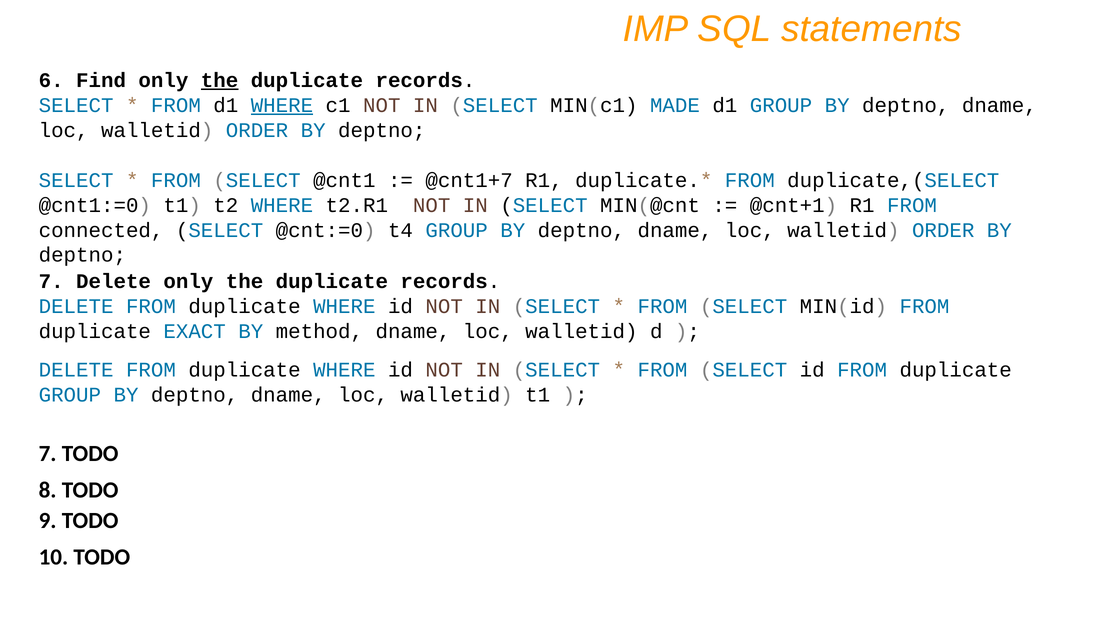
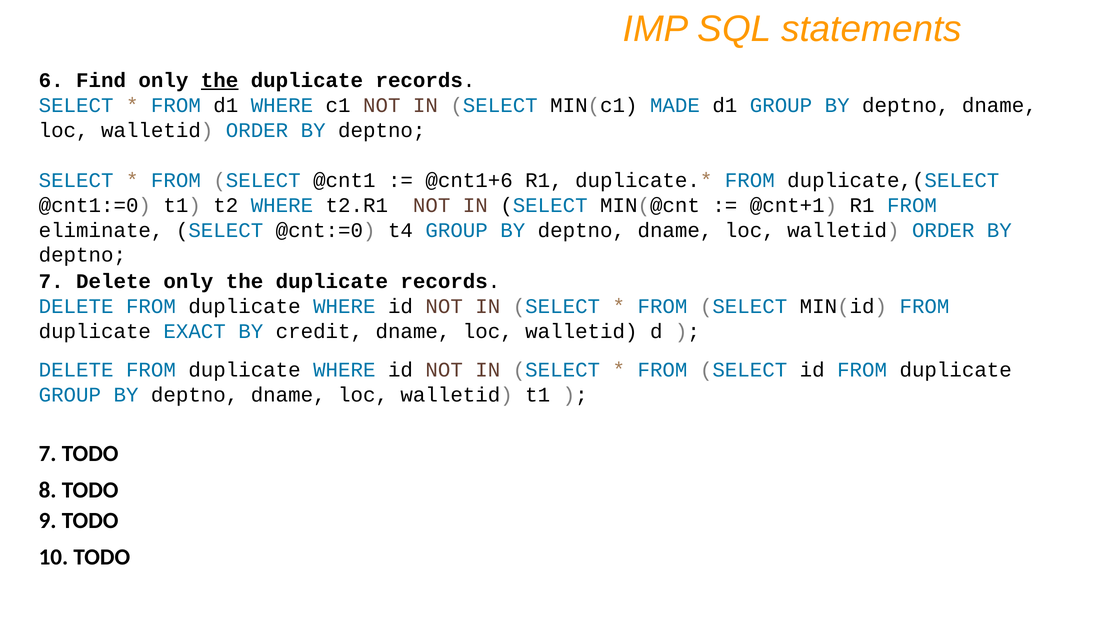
WHERE at (282, 105) underline: present -> none
@cnt1+7: @cnt1+7 -> @cnt1+6
connected: connected -> eliminate
method: method -> credit
